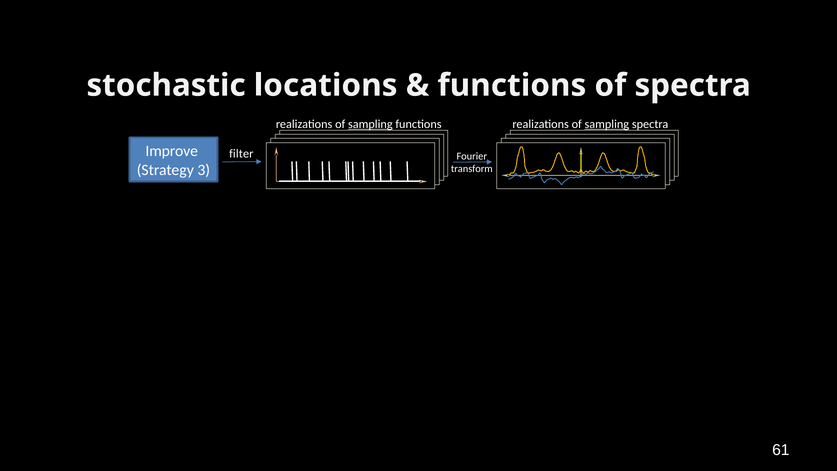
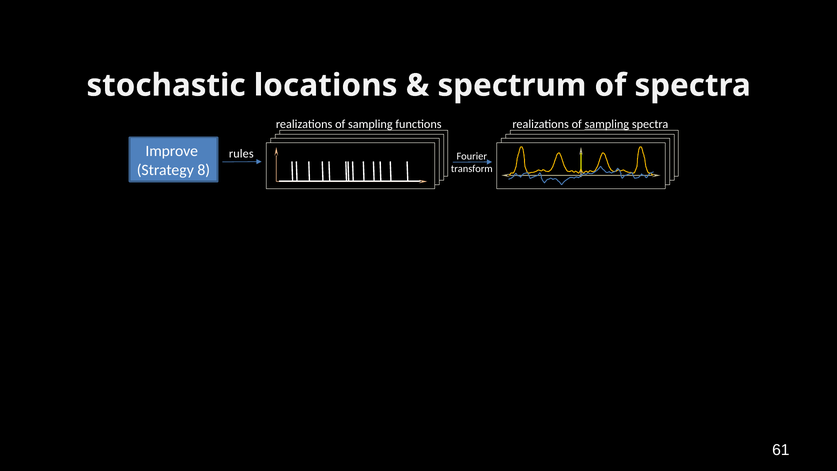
functions at (512, 85): functions -> spectrum
sampling at (370, 124) underline: present -> none
filter: filter -> rules
3: 3 -> 8
